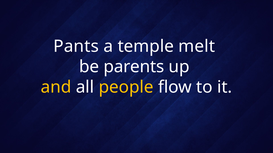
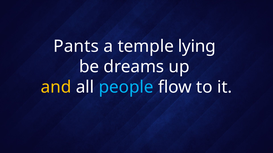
melt: melt -> lying
parents: parents -> dreams
people colour: yellow -> light blue
